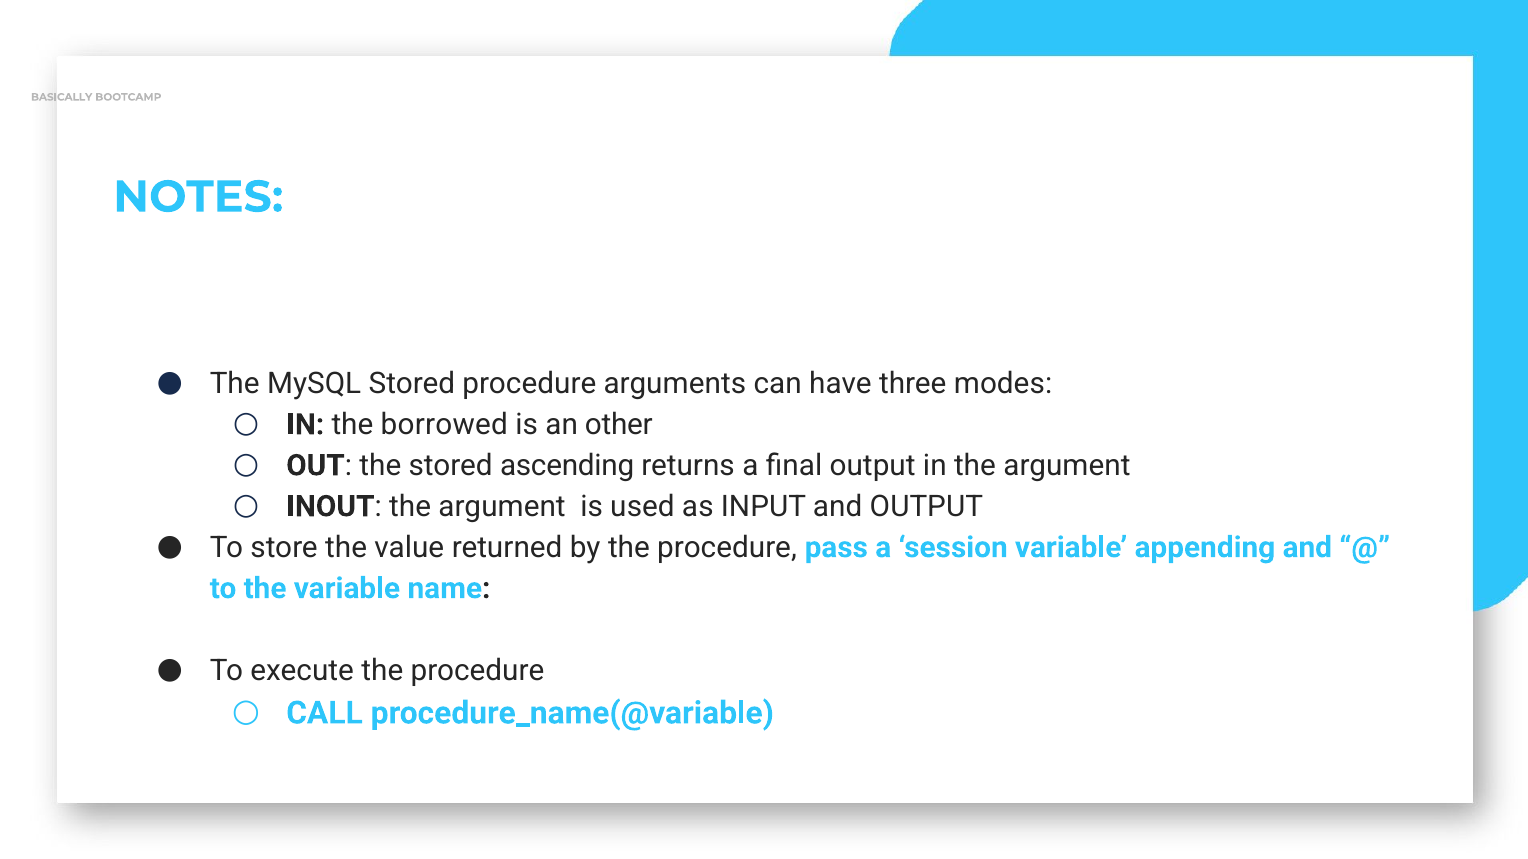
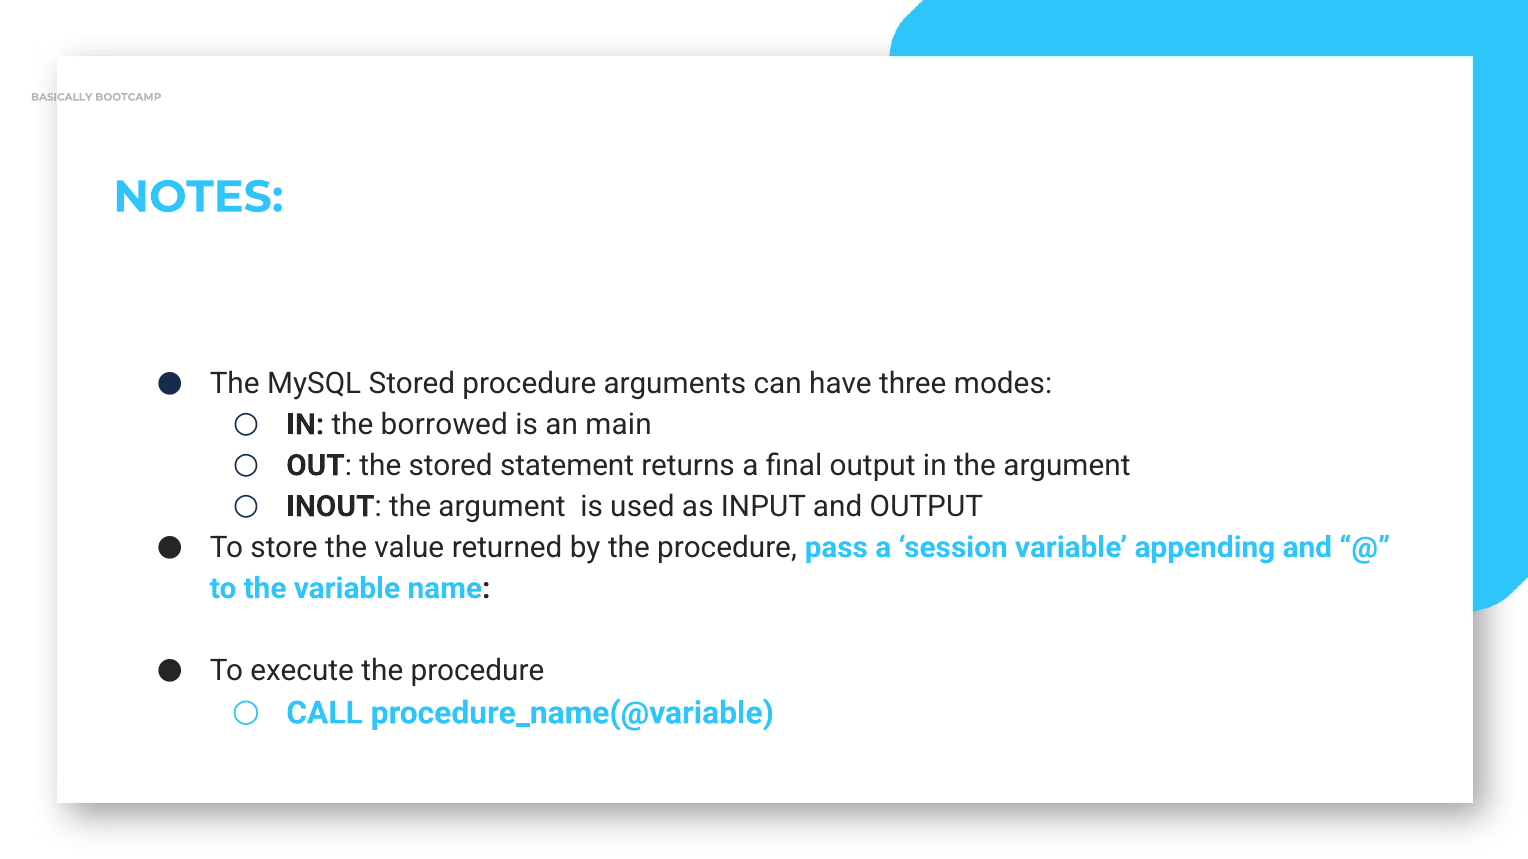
other: other -> main
ascending: ascending -> statement
